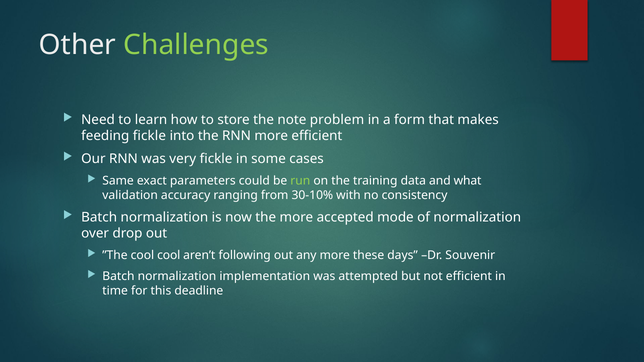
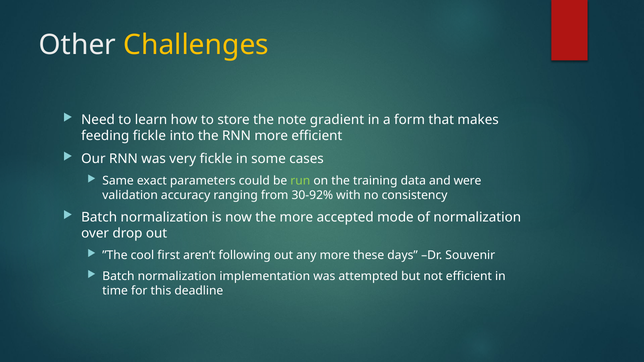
Challenges colour: light green -> yellow
problem: problem -> gradient
what: what -> were
30-10%: 30-10% -> 30-92%
cool cool: cool -> first
